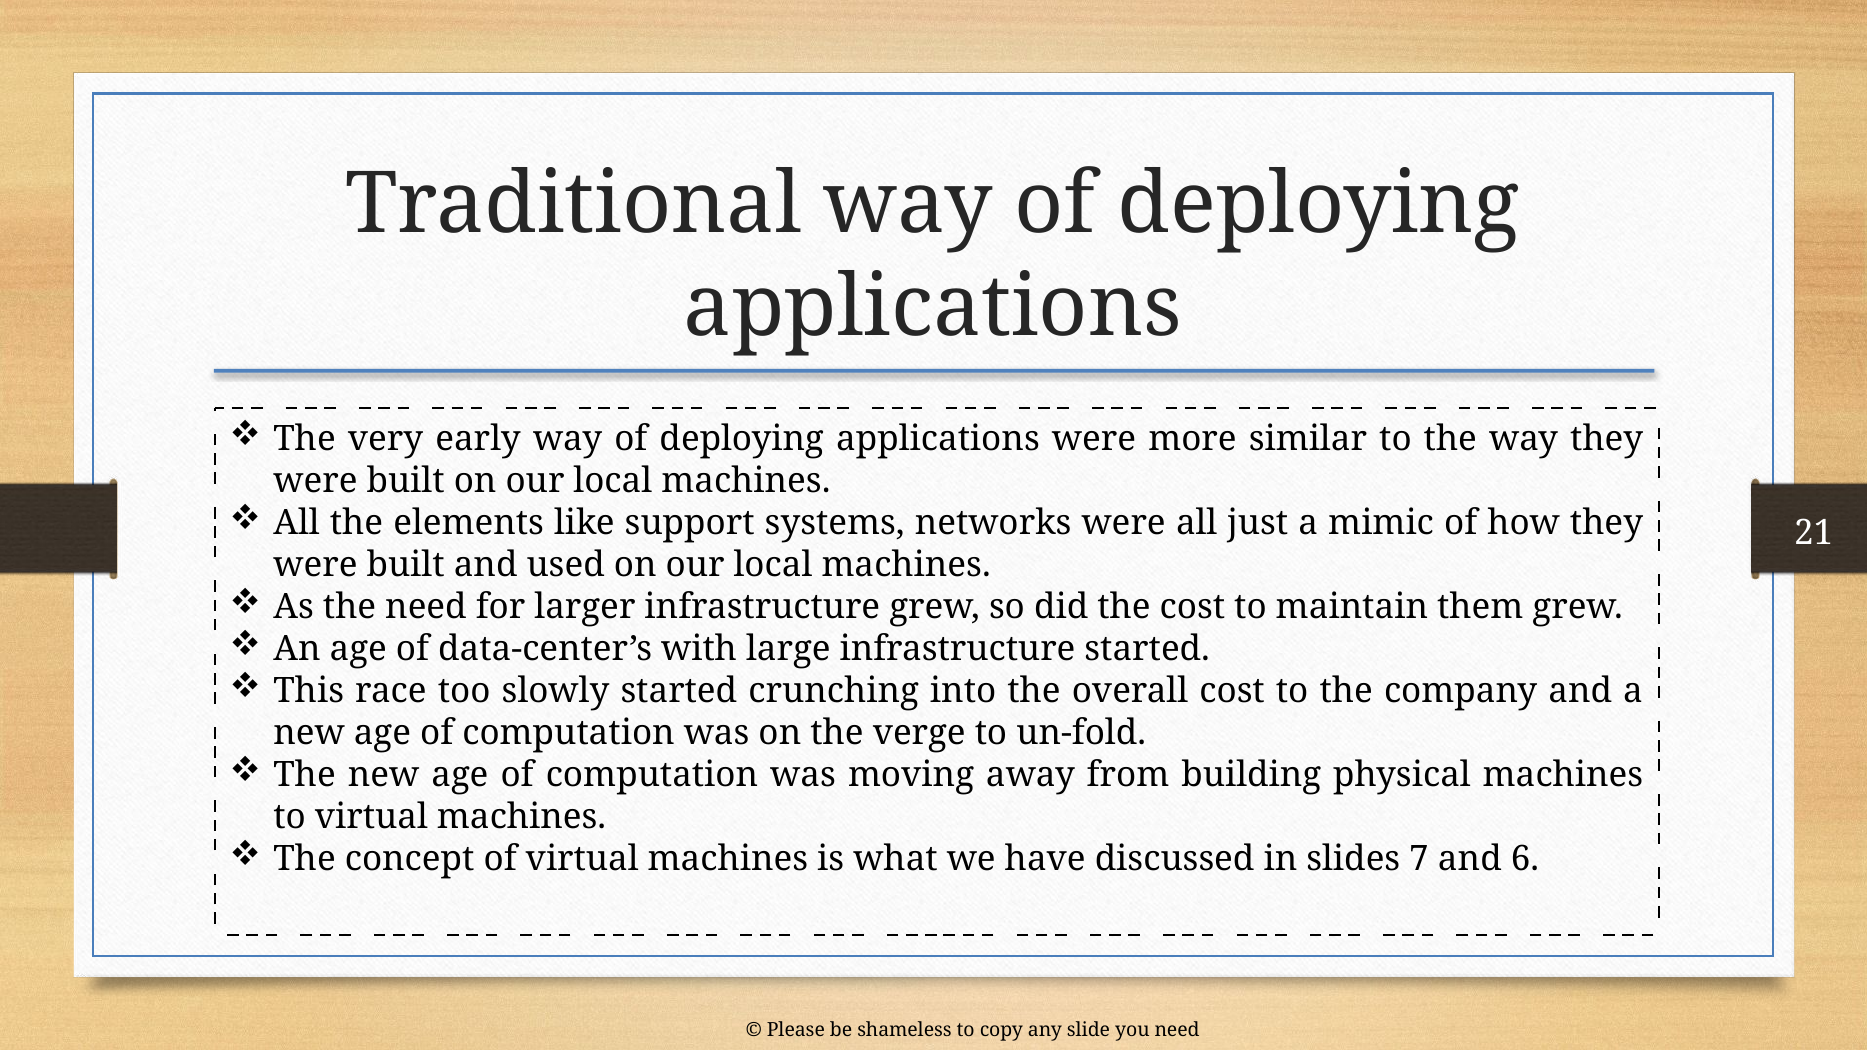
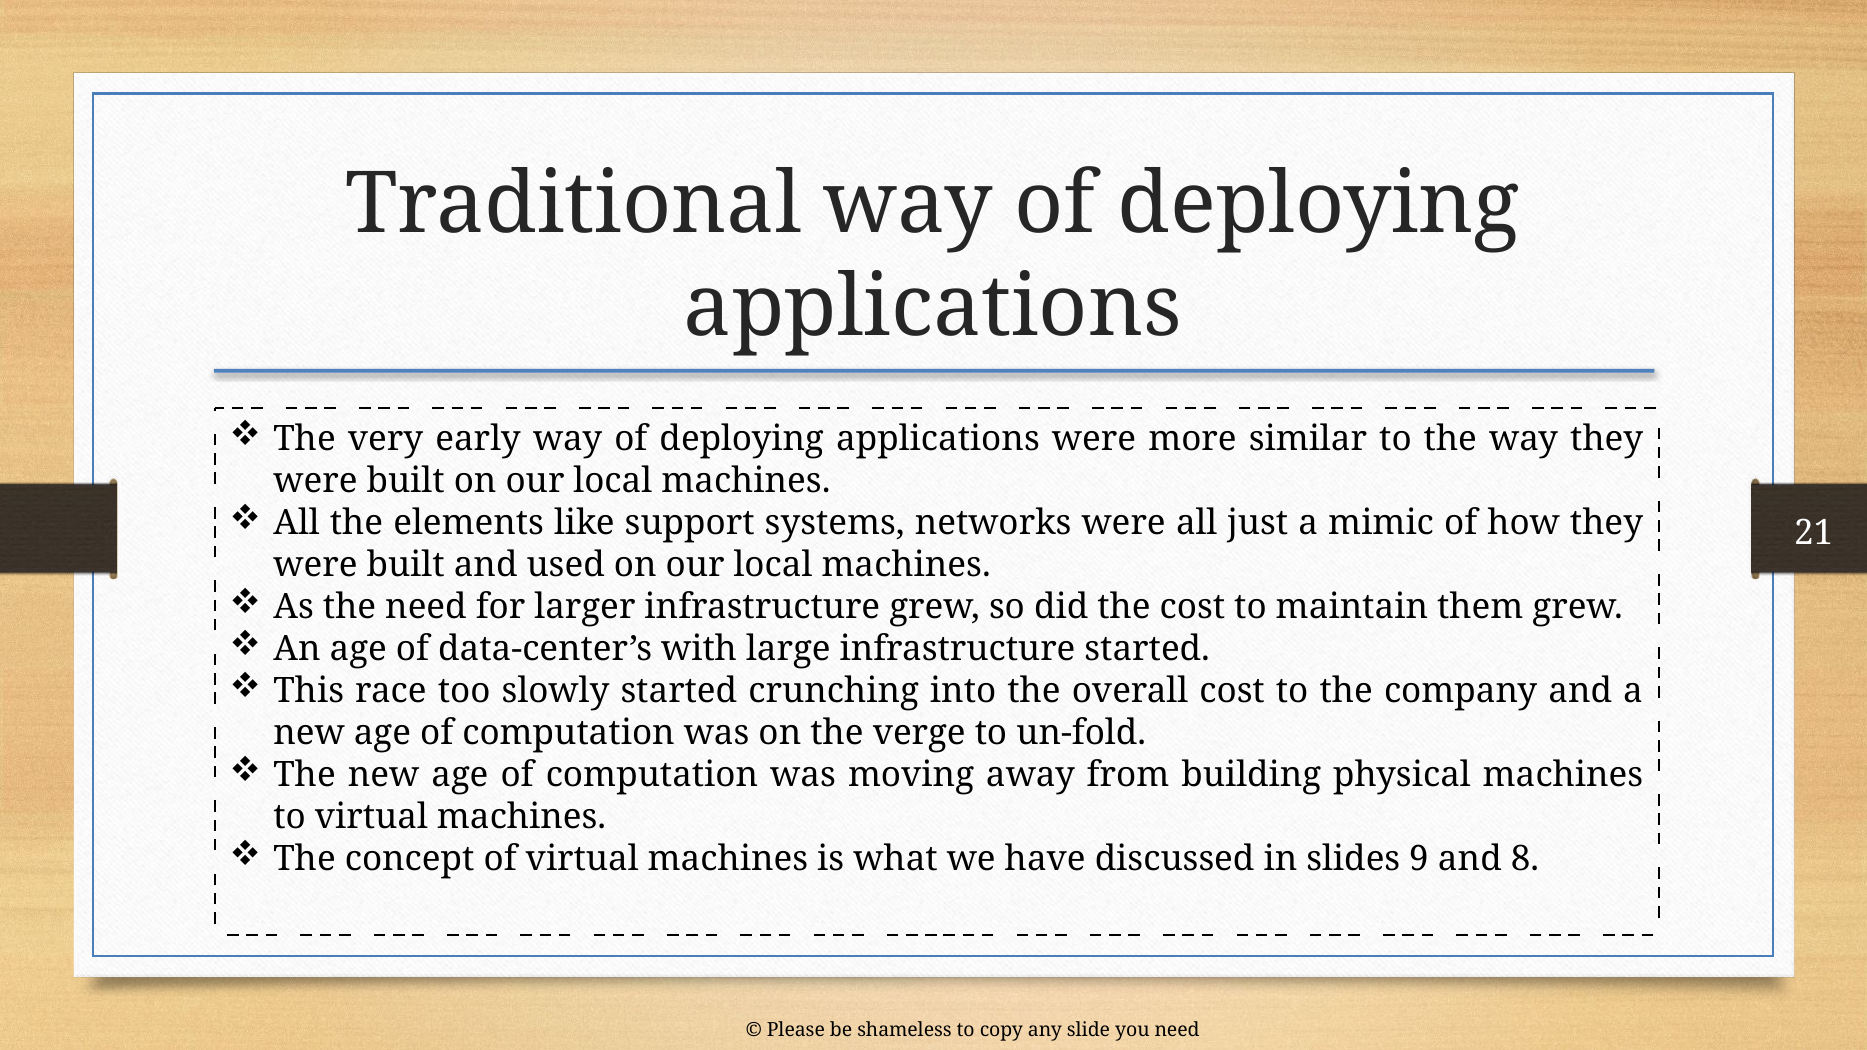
7: 7 -> 9
6: 6 -> 8
